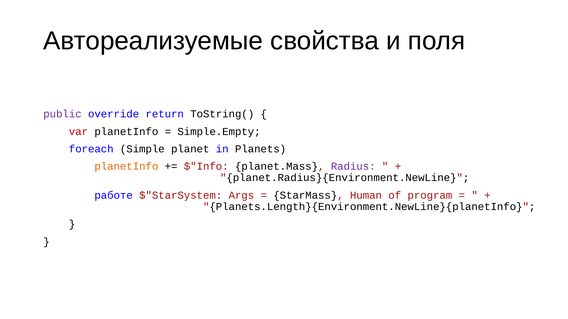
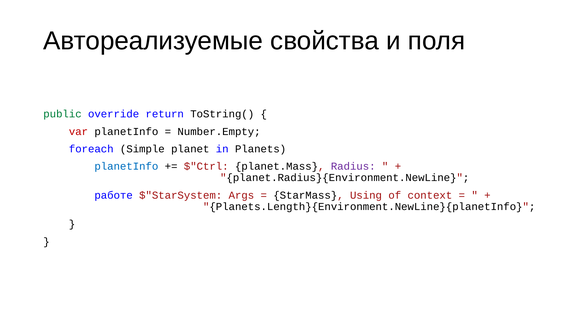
public colour: purple -> green
Simple.Empty: Simple.Empty -> Number.Empty
planetInfo at (126, 167) colour: orange -> blue
$"Info: $"Info -> $"Ctrl
Human: Human -> Using
program: program -> context
